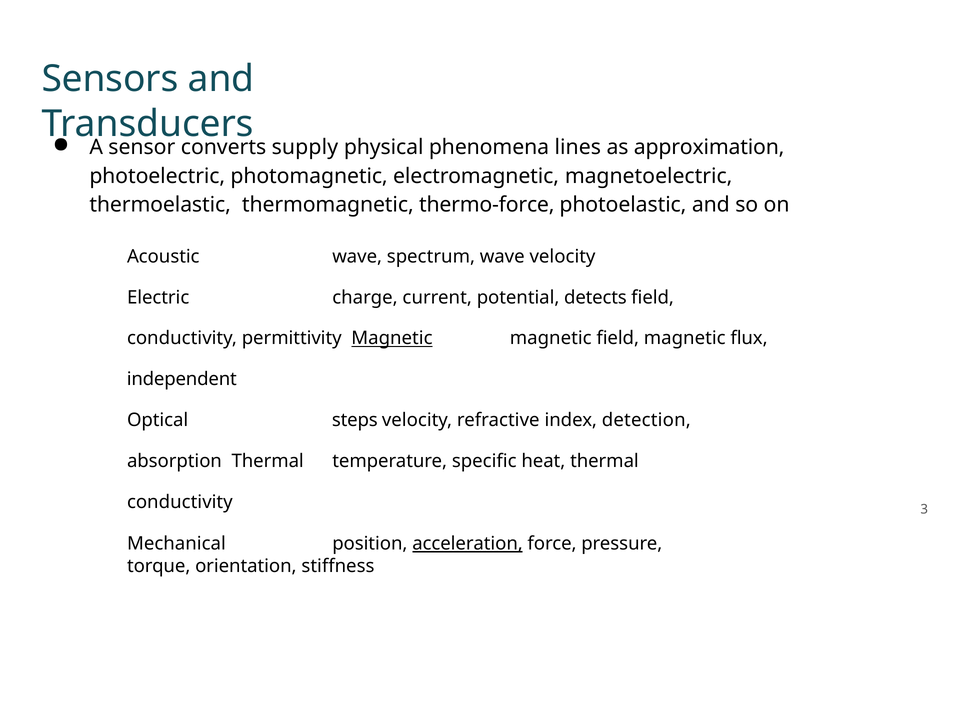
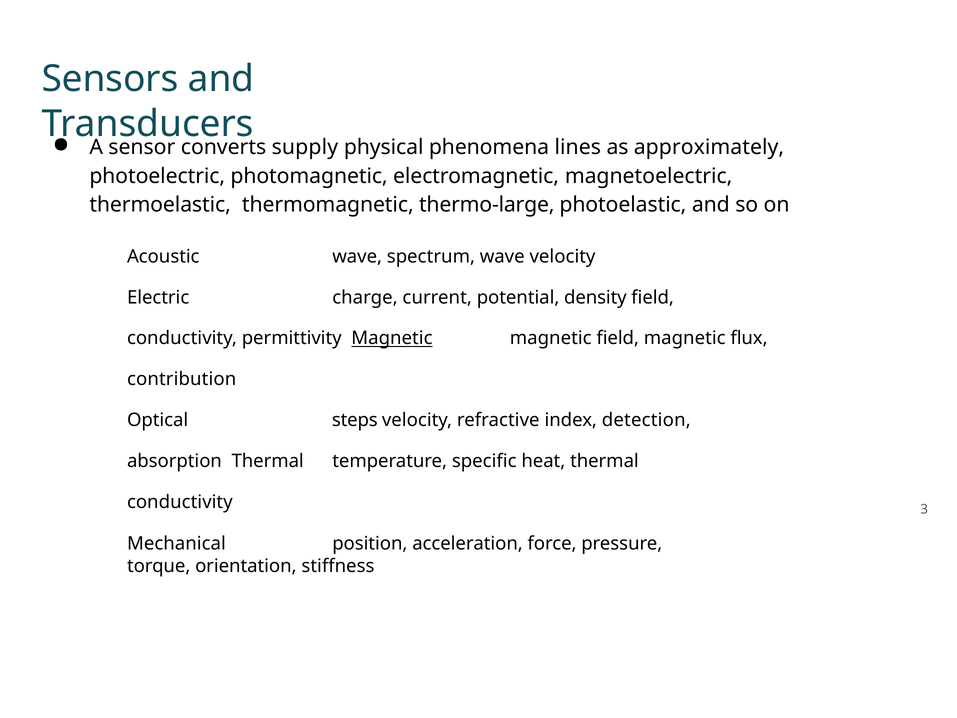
approximation: approximation -> approximately
thermo-force: thermo-force -> thermo-large
detects: detects -> density
independent: independent -> contribution
acceleration underline: present -> none
